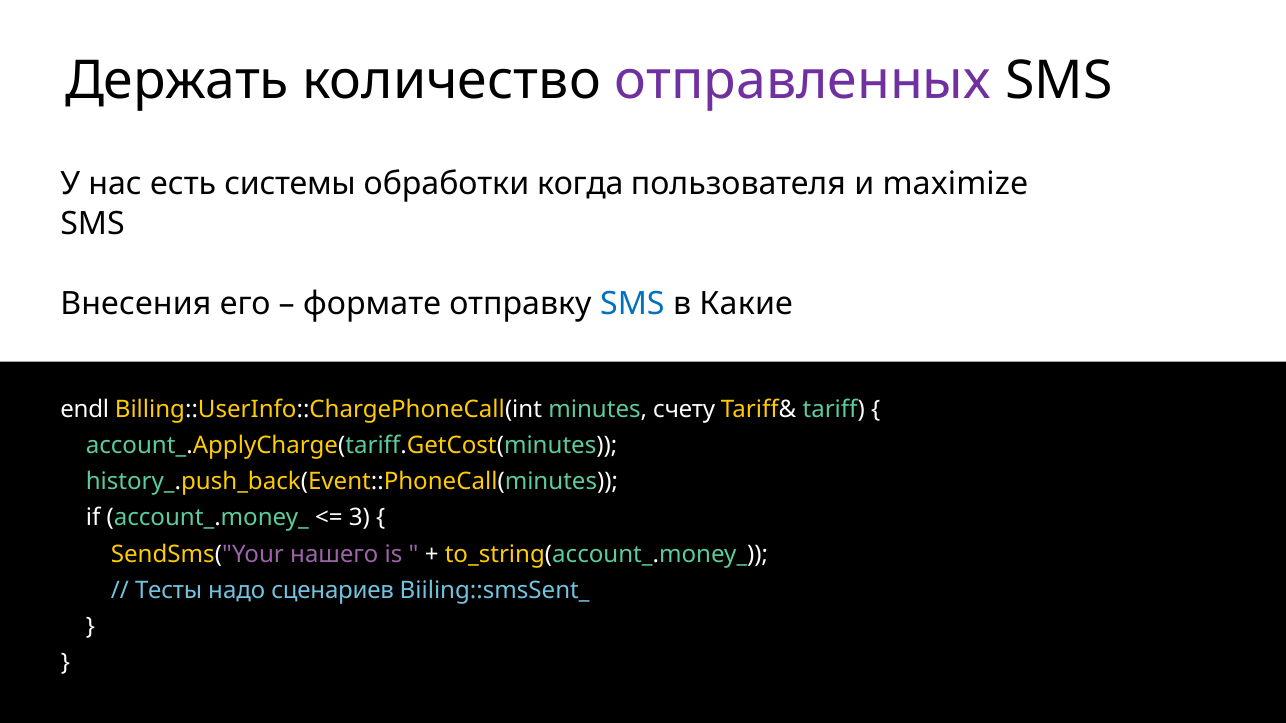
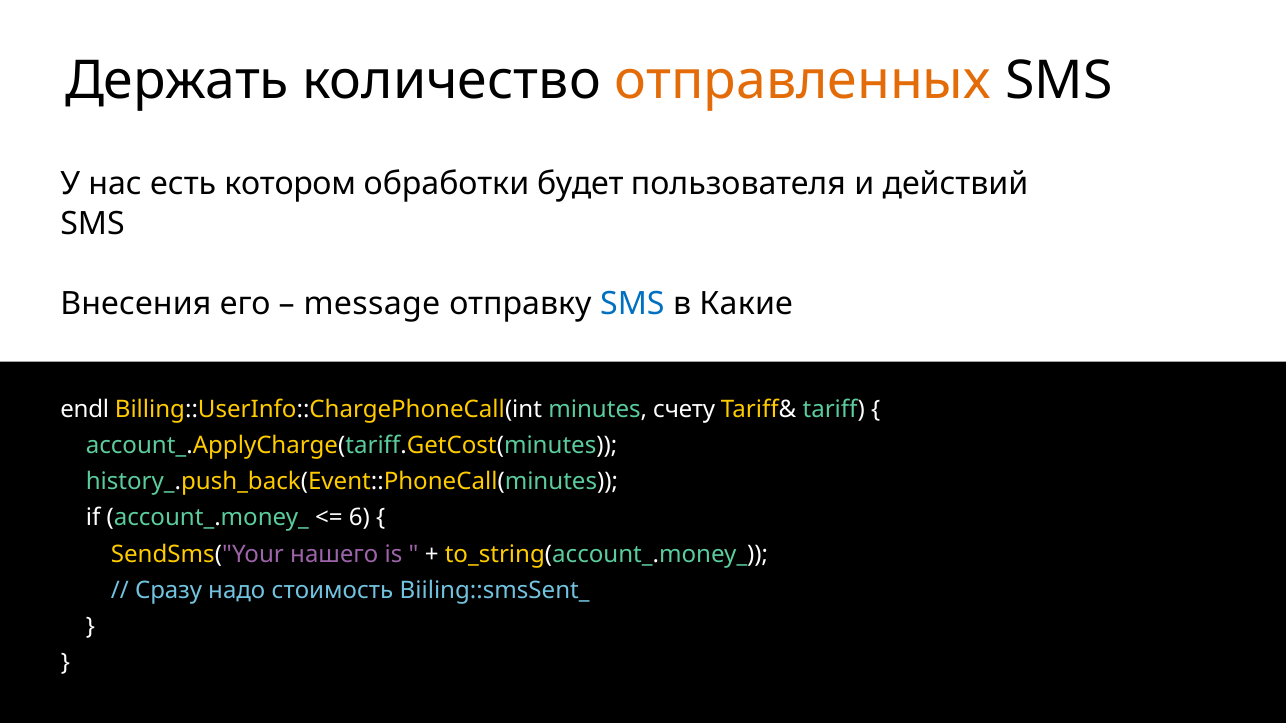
отправленных colour: purple -> orange
системы: системы -> котором
когда: когда -> будет
maximize: maximize -> действий
формате: формате -> message
3: 3 -> 6
Тесты: Тесты -> Сразу
сценариев: сценариев -> стоимость
